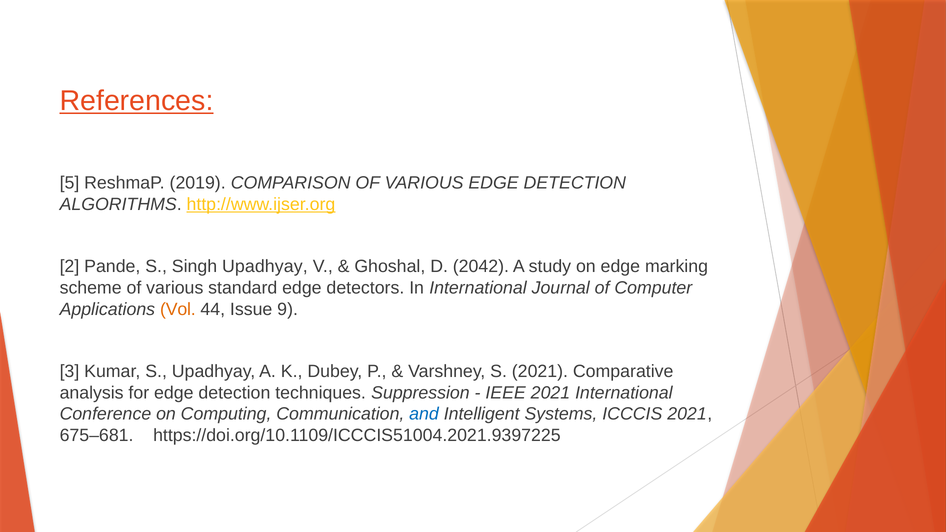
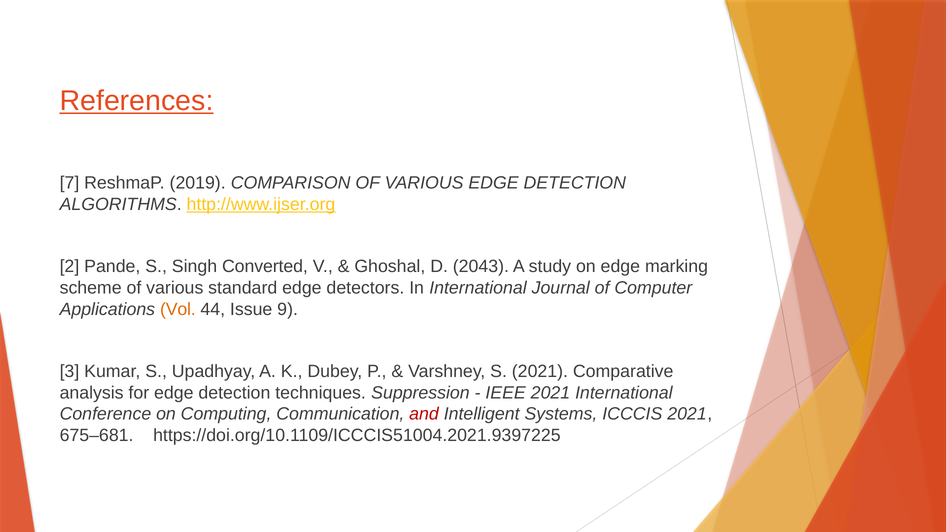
5: 5 -> 7
Singh Upadhyay: Upadhyay -> Converted
2042: 2042 -> 2043
and colour: blue -> red
